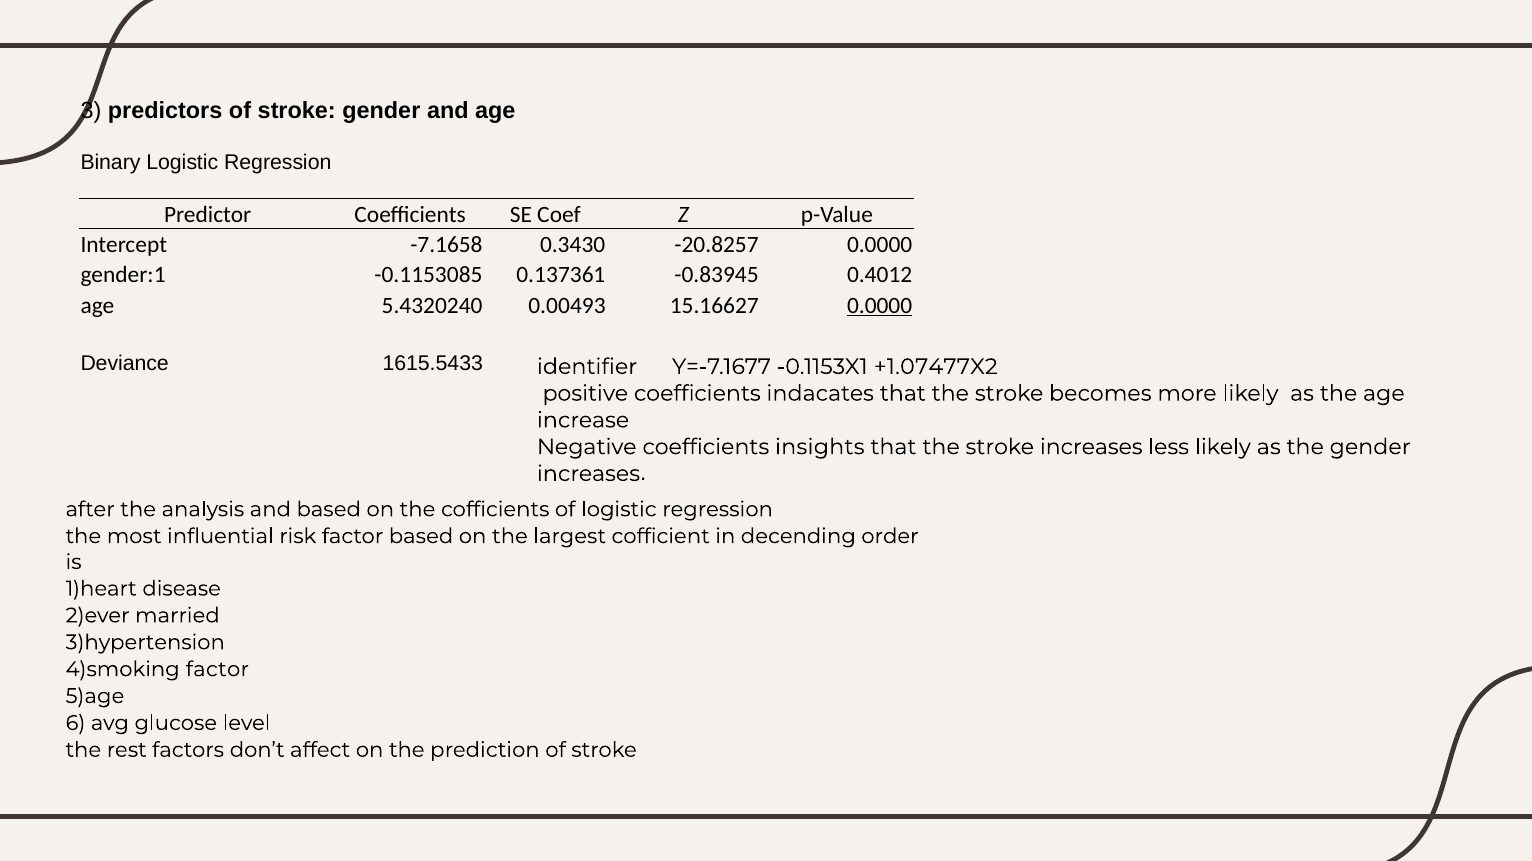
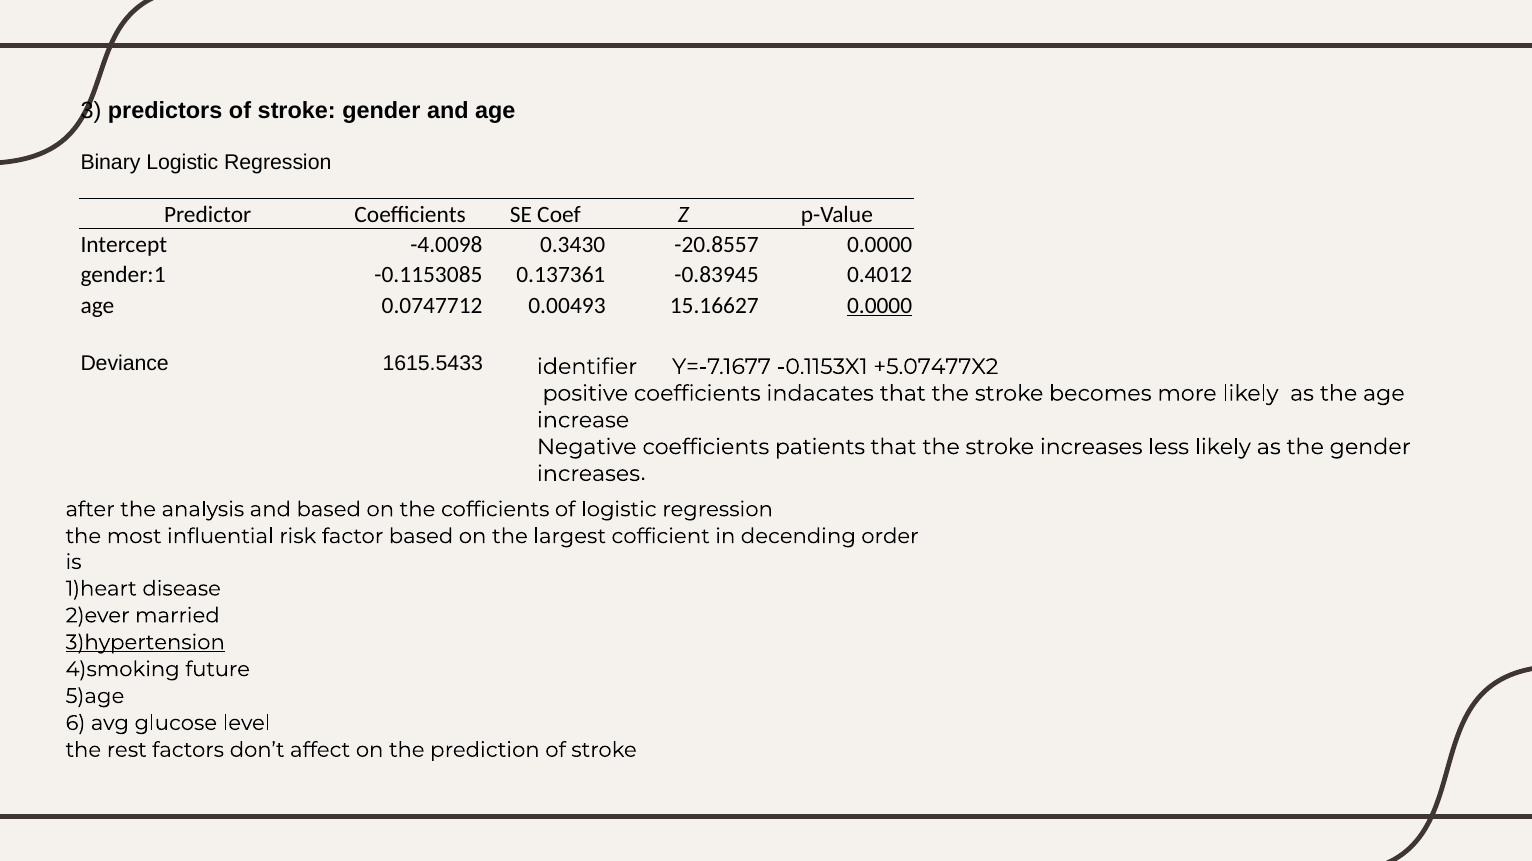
-7.1658: -7.1658 -> -4.0098
-20.8257: -20.8257 -> -20.8557
5.4320240: 5.4320240 -> 0.0747712
+1.07477X2: +1.07477X2 -> +5.07477X2
insights: insights -> patients
3)hypertension underline: none -> present
4)smoking factor: factor -> future
